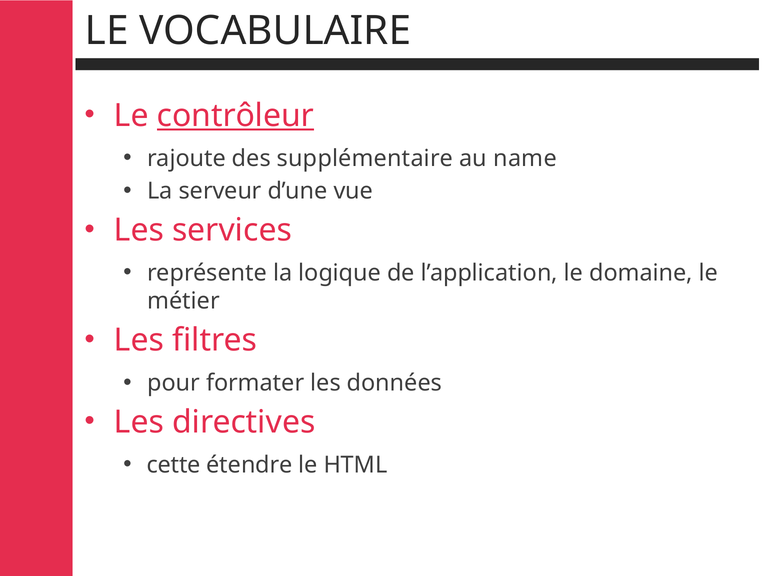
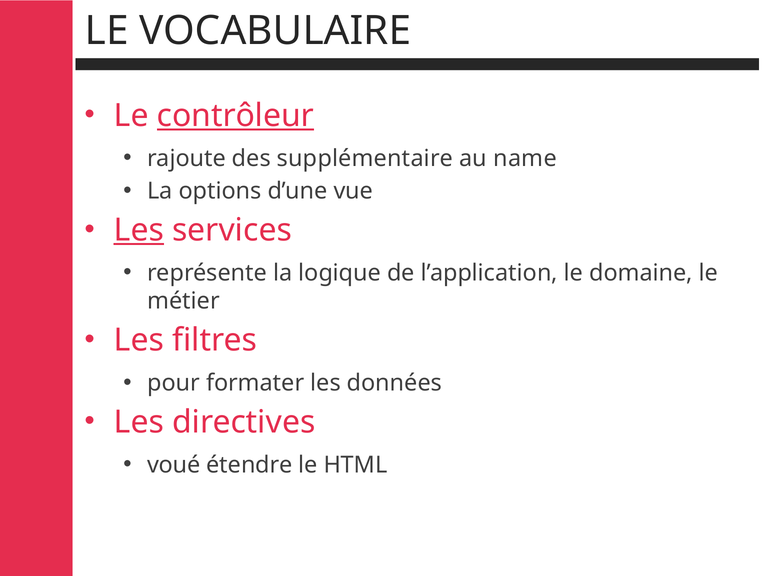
serveur: serveur -> options
Les at (139, 230) underline: none -> present
cette: cette -> voué
